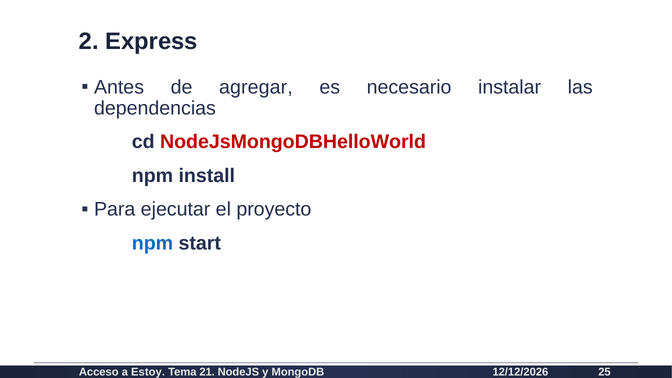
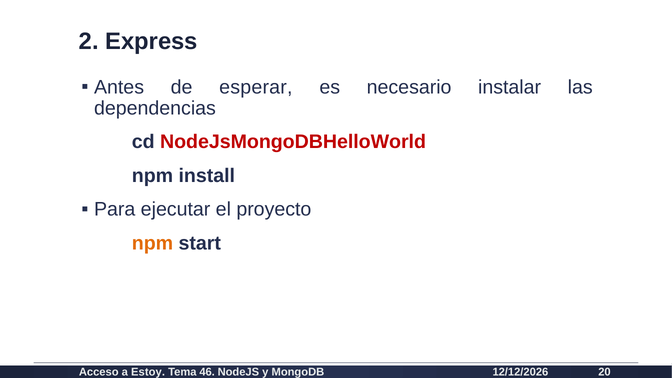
agregar: agregar -> esperar
npm at (153, 243) colour: blue -> orange
21: 21 -> 46
25: 25 -> 20
